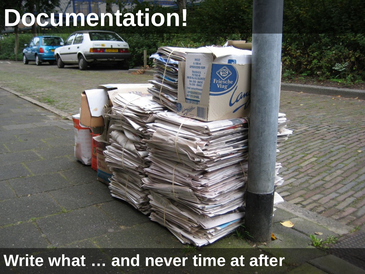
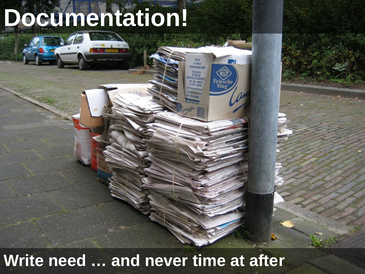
what: what -> need
